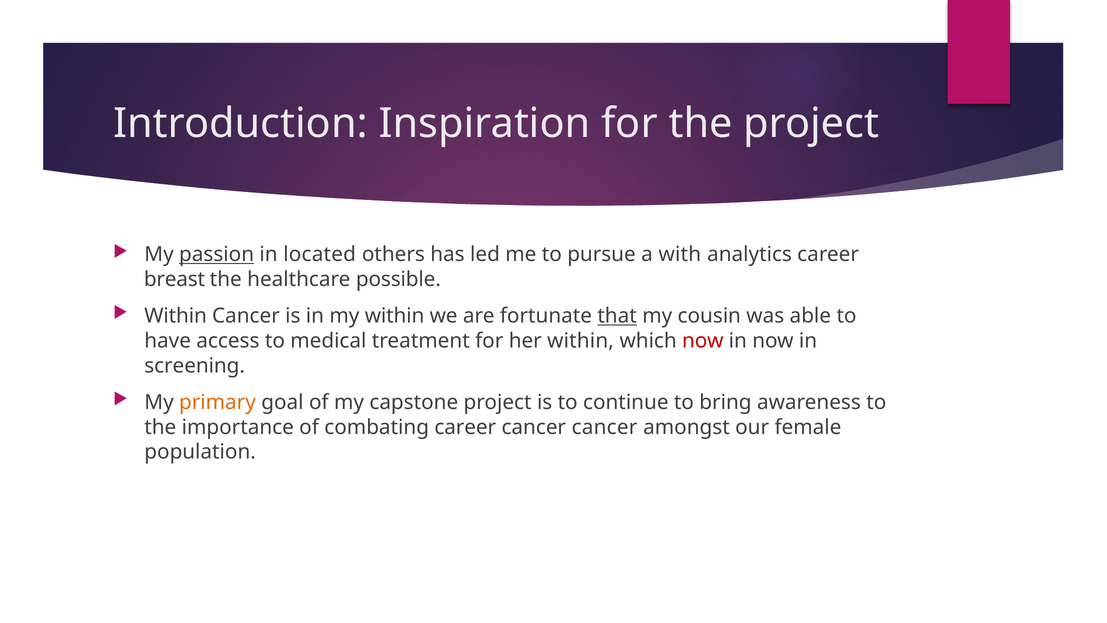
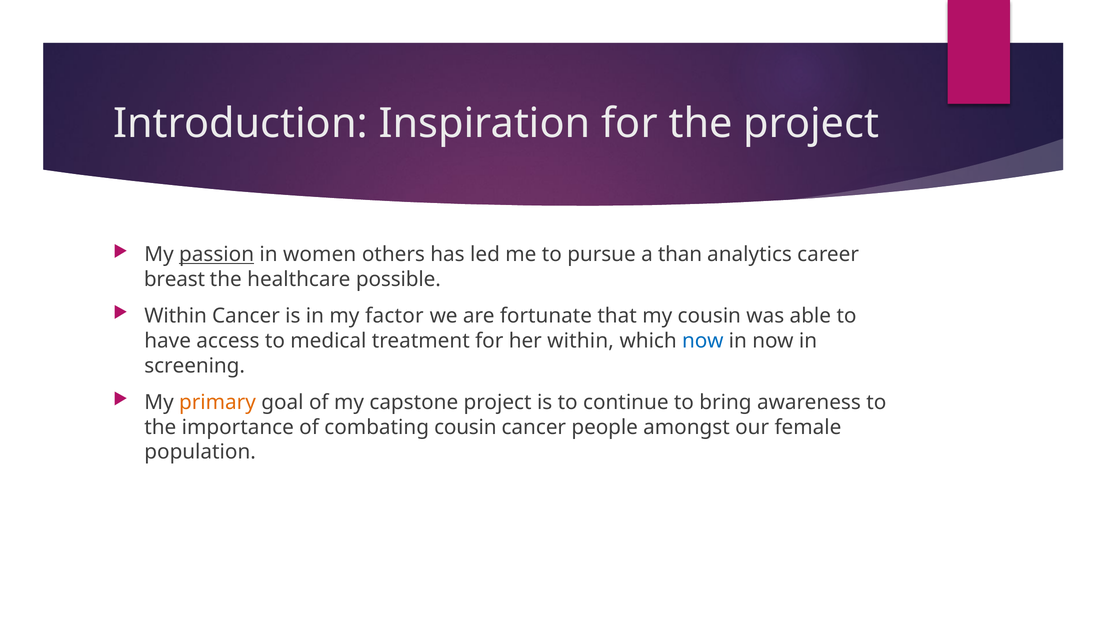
located: located -> women
with: with -> than
my within: within -> factor
that underline: present -> none
now at (703, 341) colour: red -> blue
combating career: career -> cousin
cancer cancer: cancer -> people
